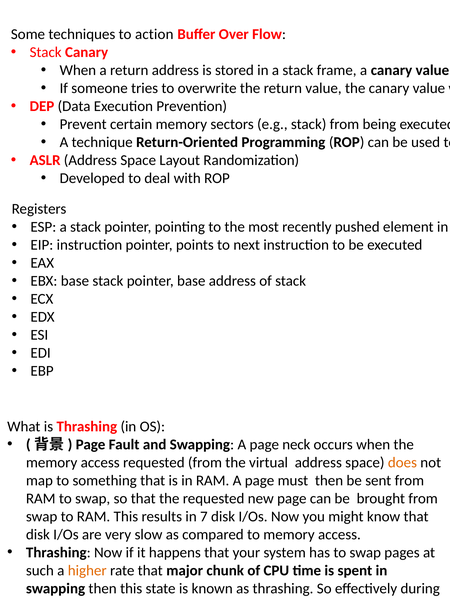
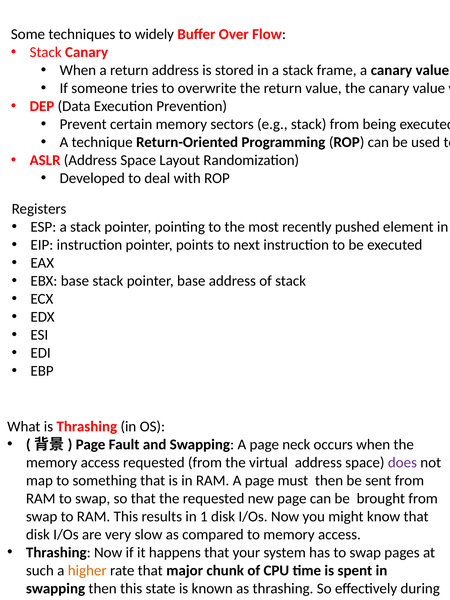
action: action -> widely
does colour: orange -> purple
7: 7 -> 1
